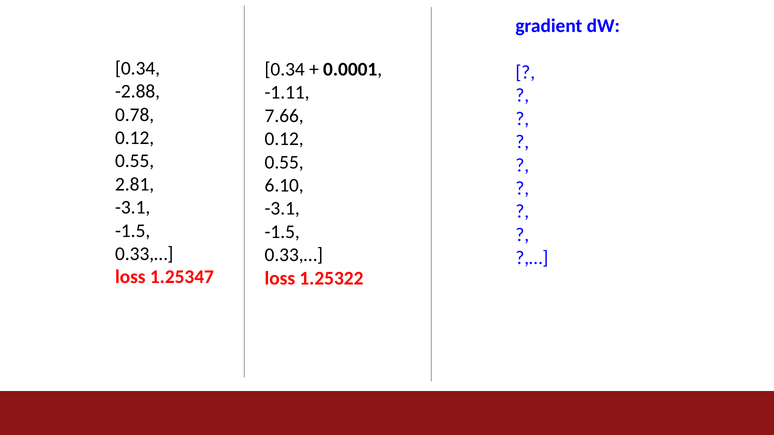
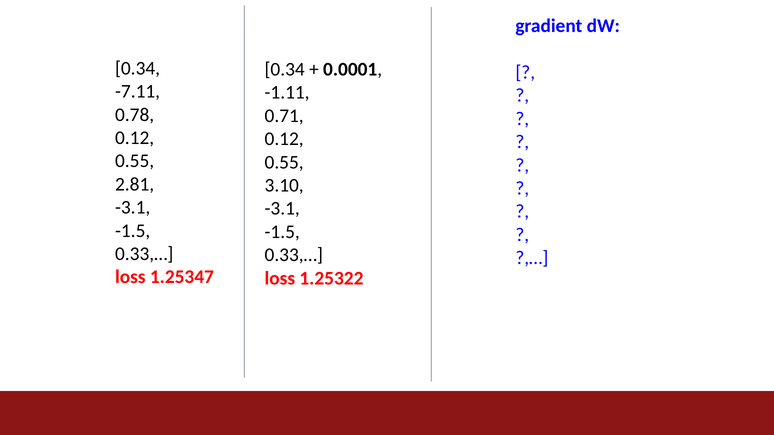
-2.88: -2.88 -> -7.11
7.66: 7.66 -> 0.71
6.10: 6.10 -> 3.10
